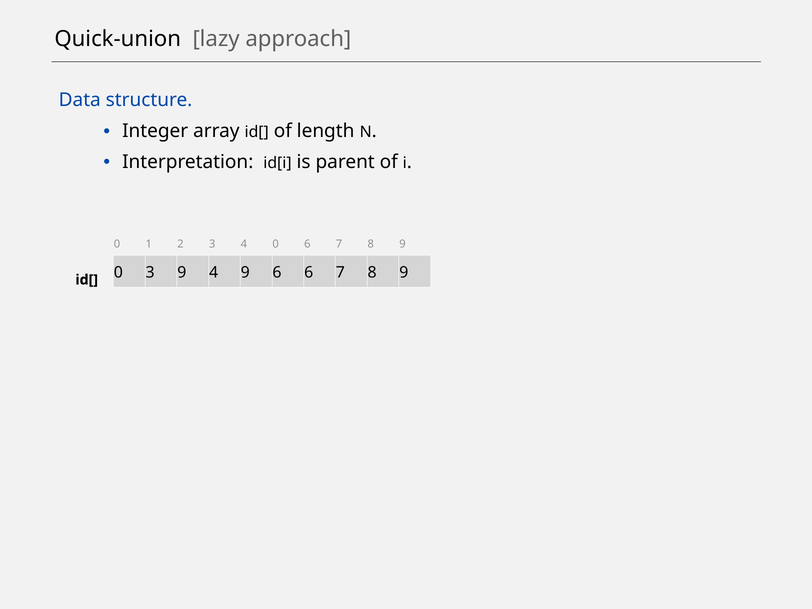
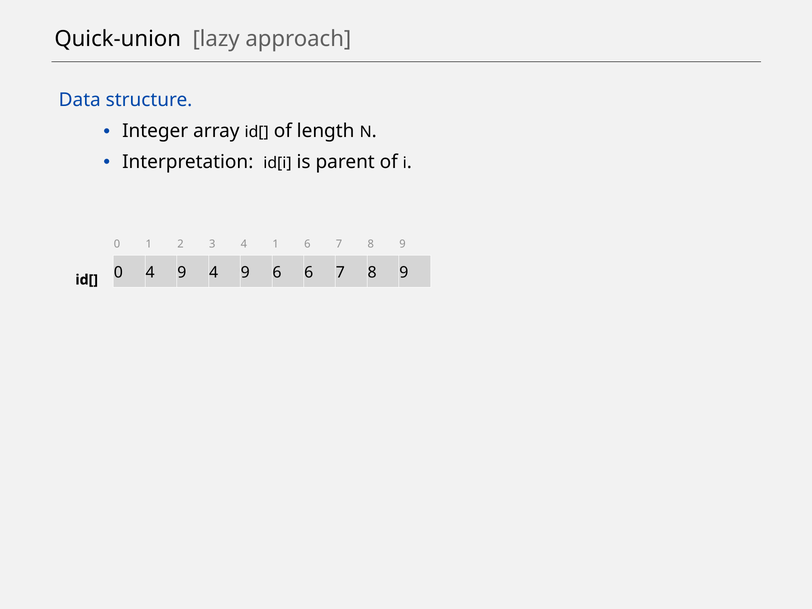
4 0: 0 -> 1
0 3: 3 -> 4
